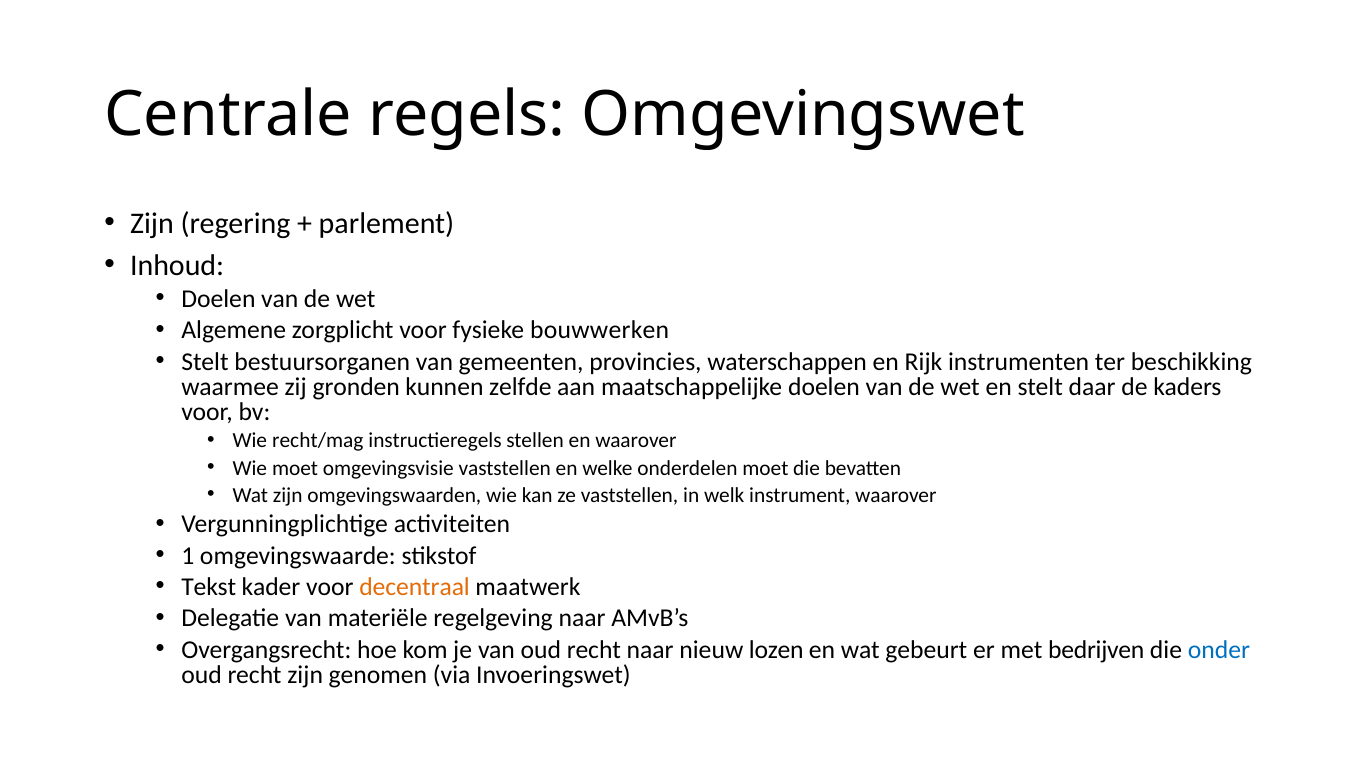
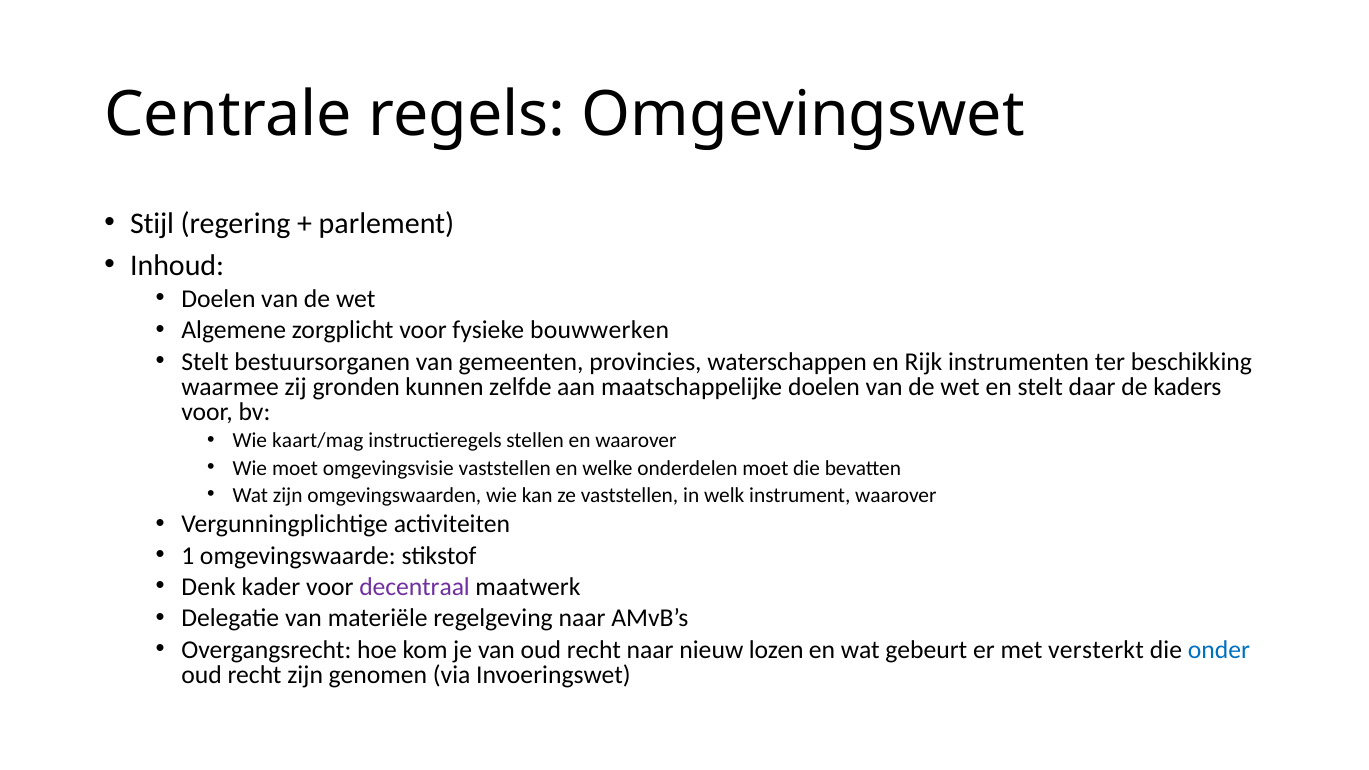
Zijn at (152, 224): Zijn -> Stijl
recht/mag: recht/mag -> kaart/mag
Tekst: Tekst -> Denk
decentraal colour: orange -> purple
bedrijven: bedrijven -> versterkt
